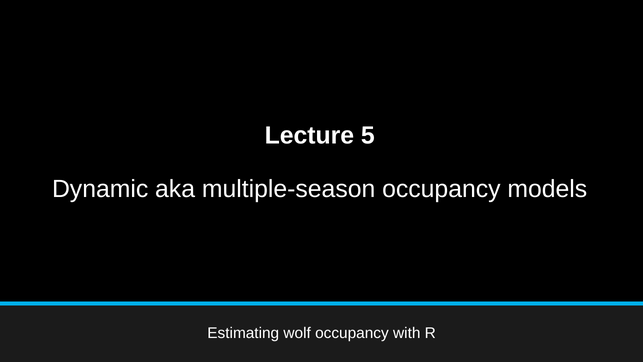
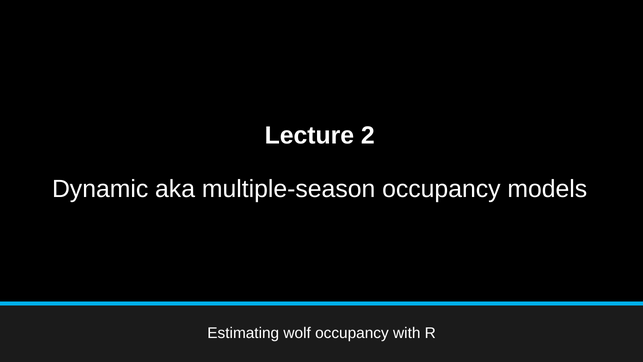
5: 5 -> 2
